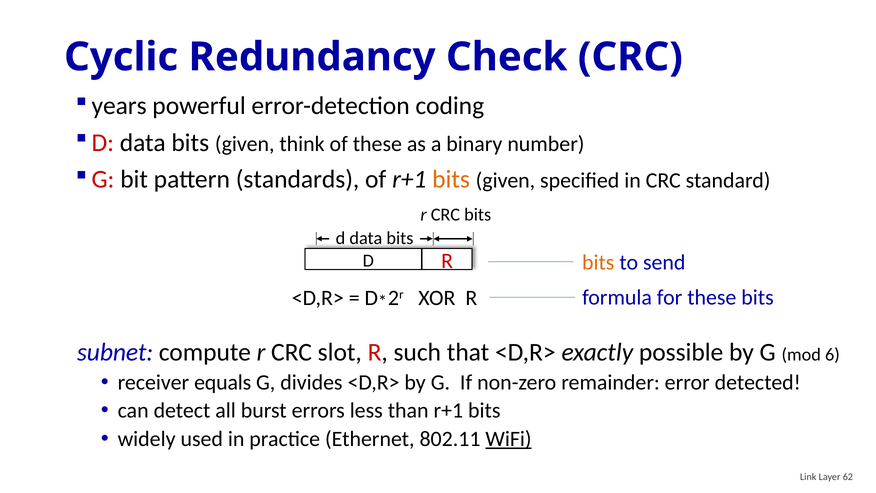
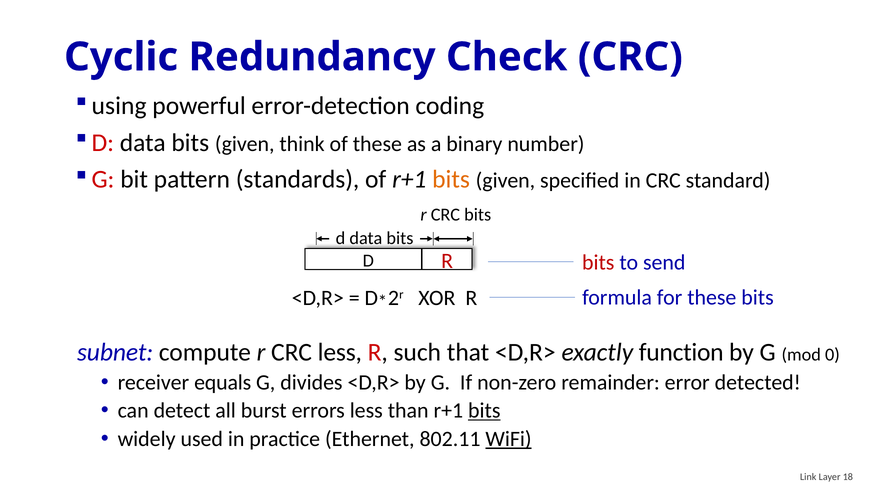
years: years -> using
bits at (598, 263) colour: orange -> red
CRC slot: slot -> less
possible: possible -> function
6: 6 -> 0
bits at (484, 410) underline: none -> present
62: 62 -> 18
